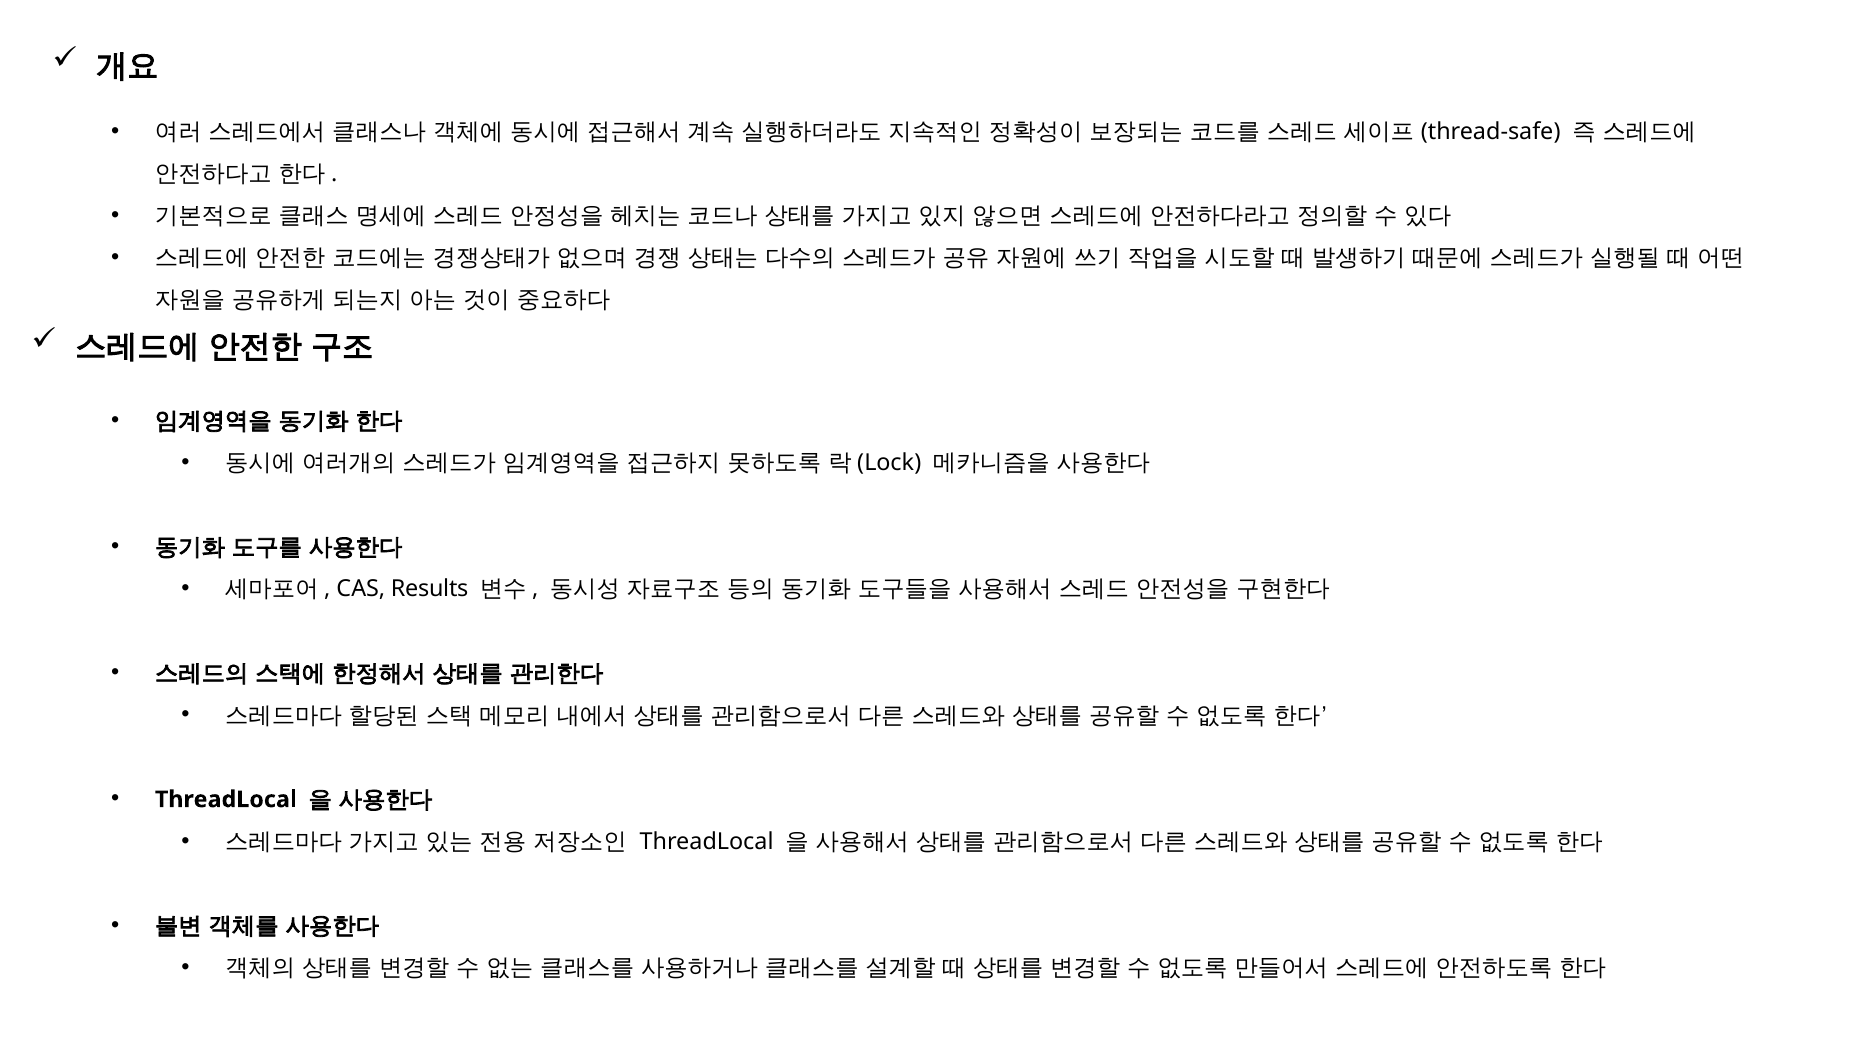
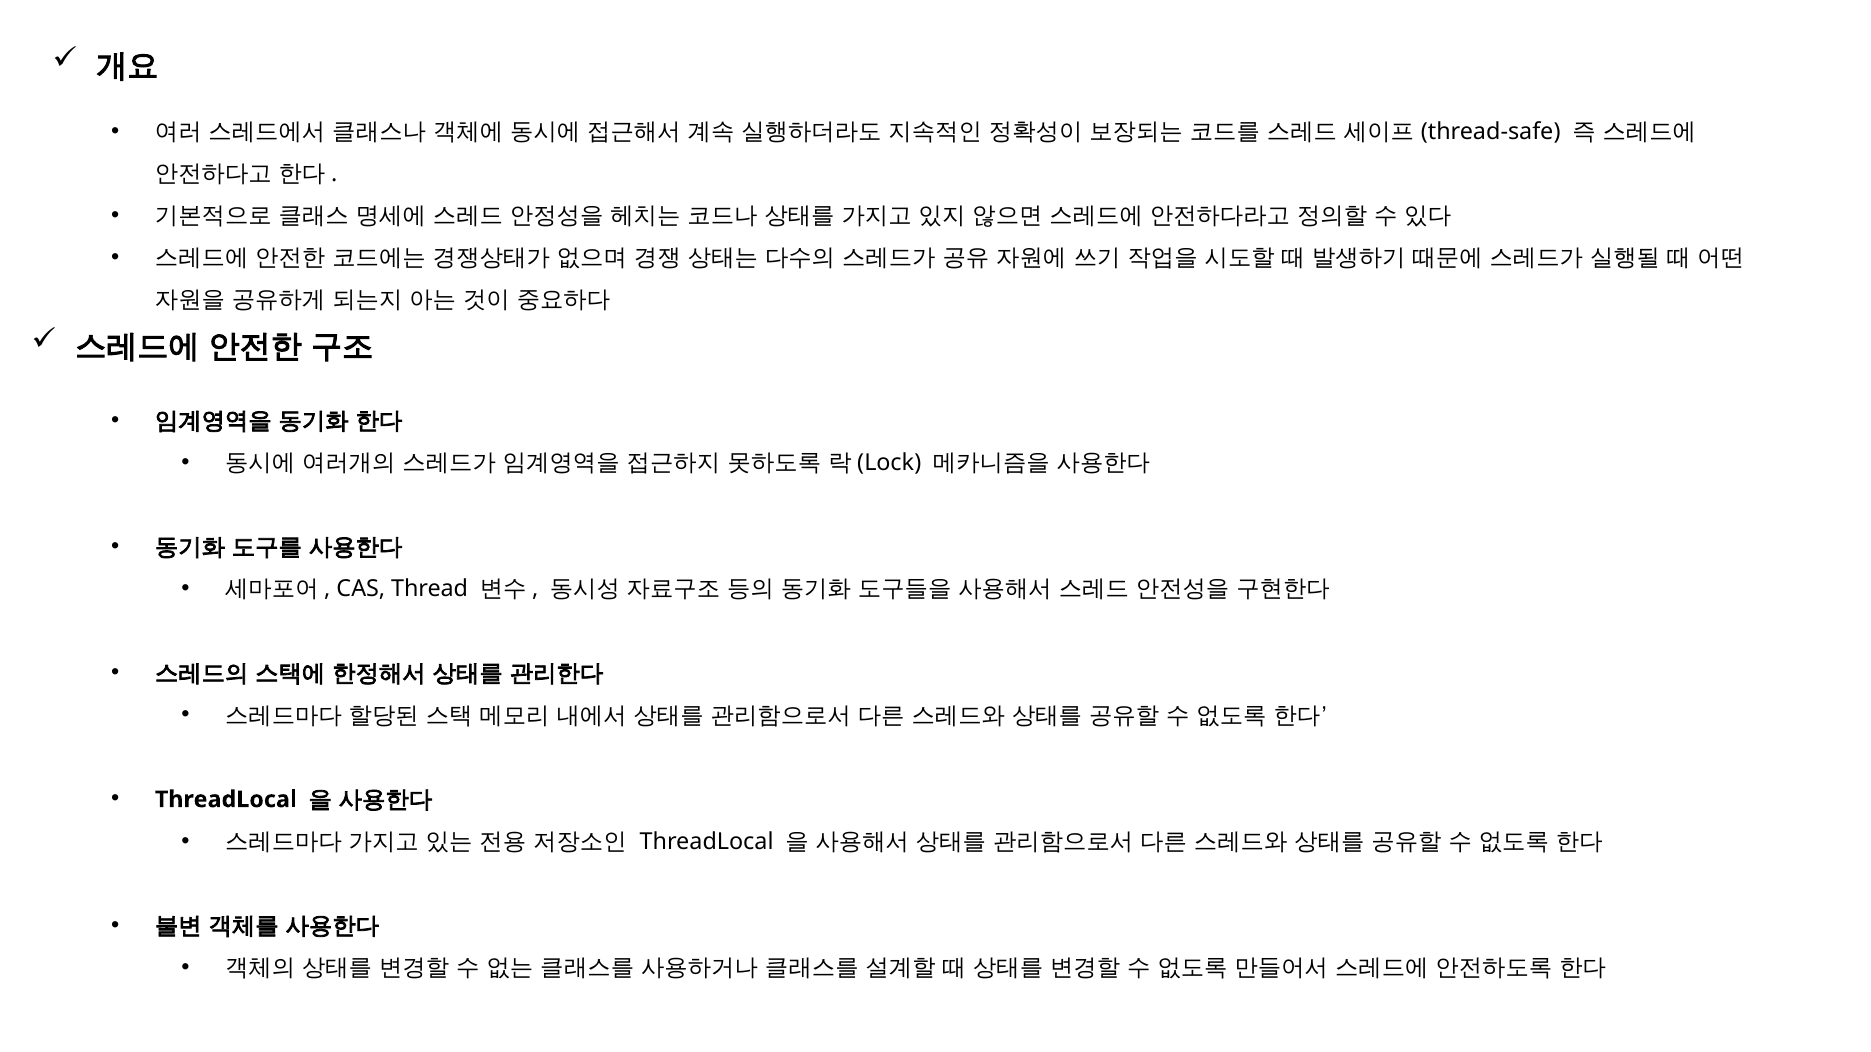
Results: Results -> Thread
